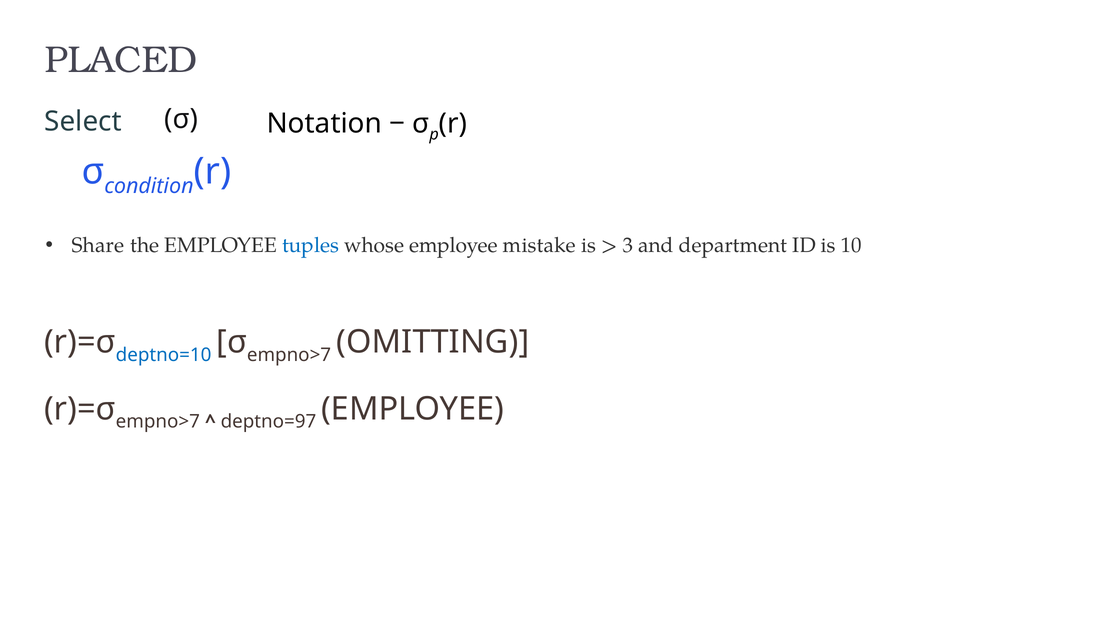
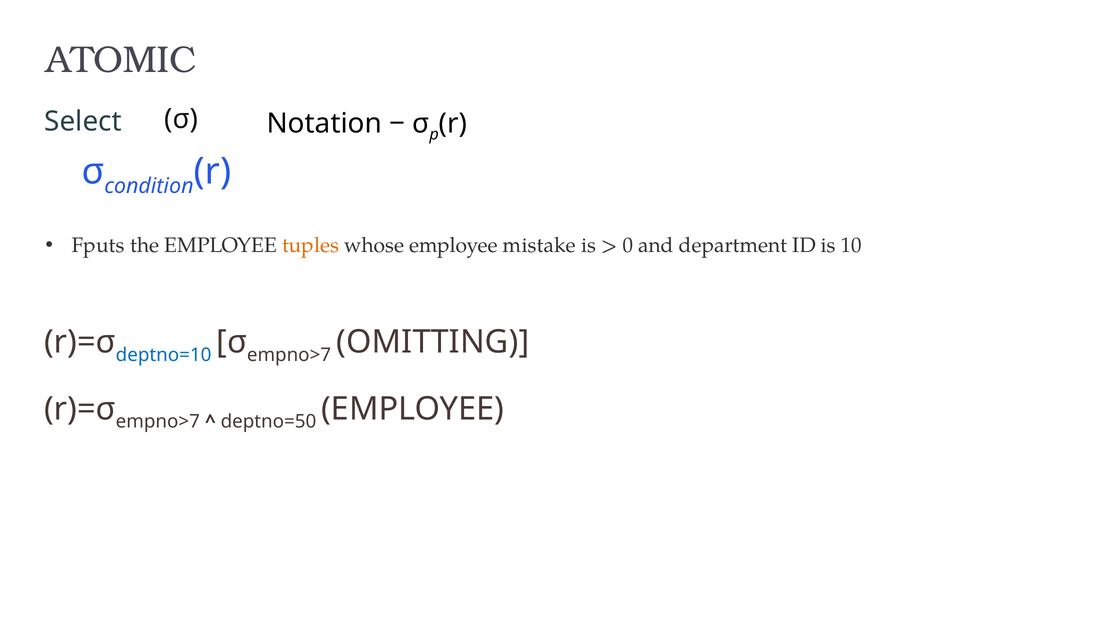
PLACED: PLACED -> ATOMIC
Share: Share -> Fputs
tuples colour: blue -> orange
3: 3 -> 0
deptno=97: deptno=97 -> deptno=50
